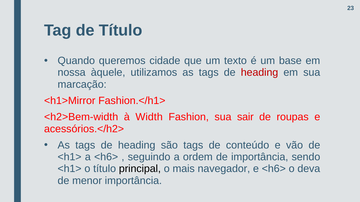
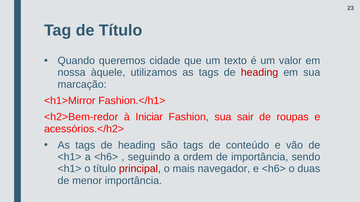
base: base -> valor
<h2>Bem-width: <h2>Bem-width -> <h2>Bem-redor
Width: Width -> Iniciar
principal colour: black -> red
deva: deva -> duas
